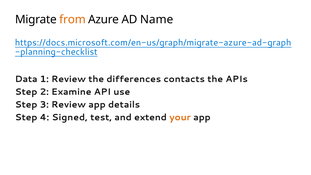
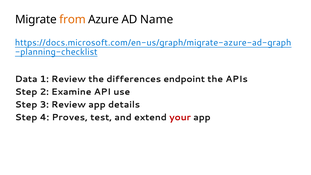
contacts: contacts -> endpoint
Signed: Signed -> Proves
your colour: orange -> red
